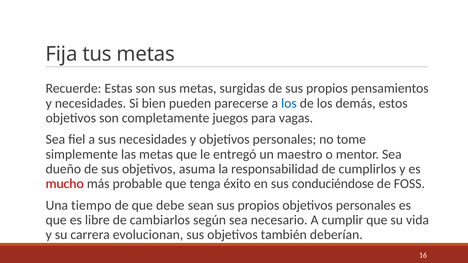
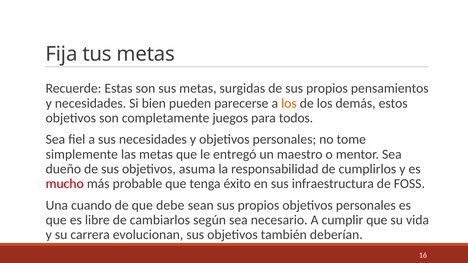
los at (289, 103) colour: blue -> orange
vagas: vagas -> todos
conduciéndose: conduciéndose -> infraestructura
tiempo: tiempo -> cuando
